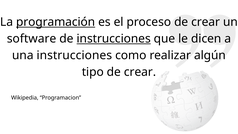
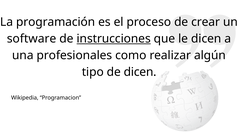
programación underline: present -> none
una instrucciones: instrucciones -> profesionales
tipo de crear: crear -> dicen
